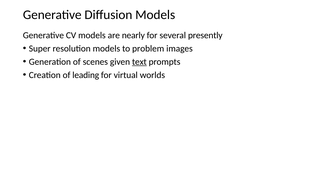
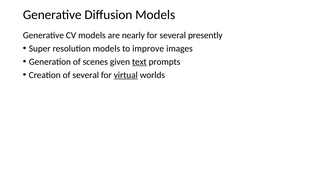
problem: problem -> improve
of leading: leading -> several
virtual underline: none -> present
